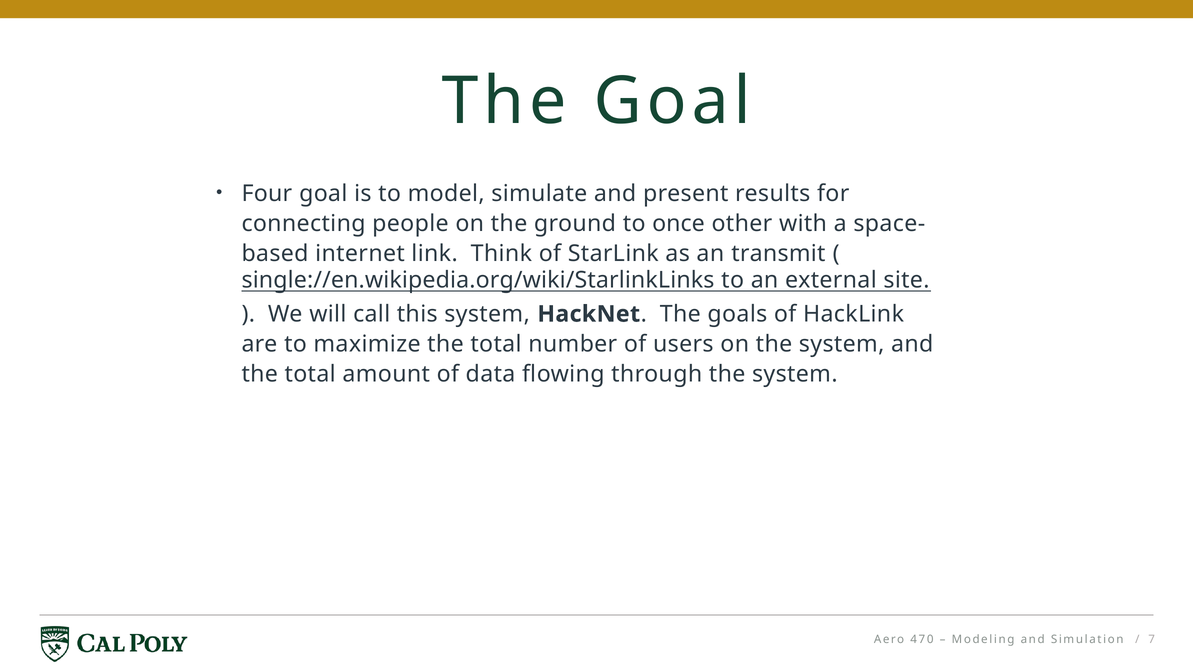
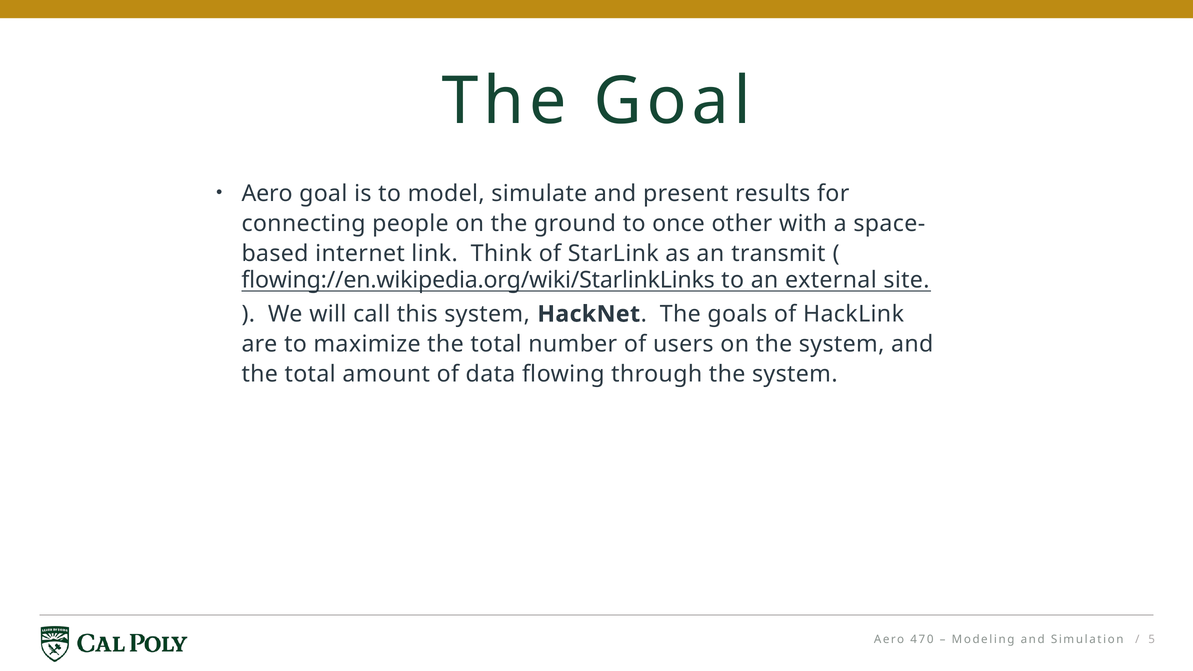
Four at (267, 193): Four -> Aero
single://en.wikipedia.org/wiki/StarlinkLinks: single://en.wikipedia.org/wiki/StarlinkLinks -> flowing://en.wikipedia.org/wiki/StarlinkLinks
7: 7 -> 5
